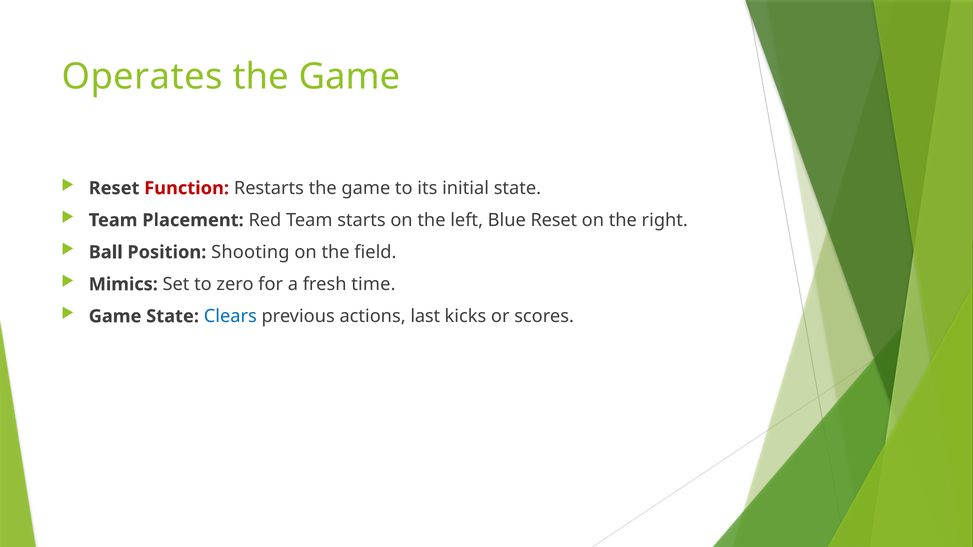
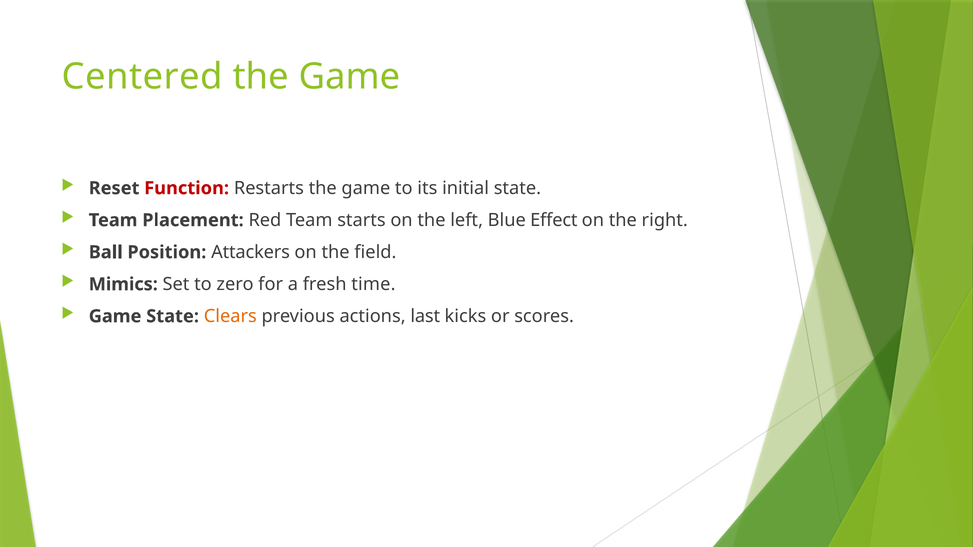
Operates: Operates -> Centered
Blue Reset: Reset -> Effect
Shooting: Shooting -> Attackers
Clears colour: blue -> orange
